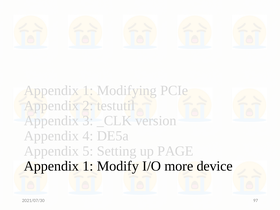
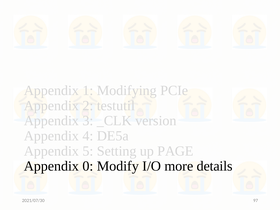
1 at (88, 166): 1 -> 0
device: device -> details
